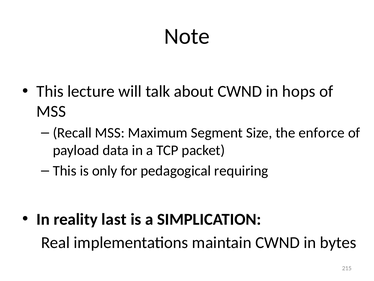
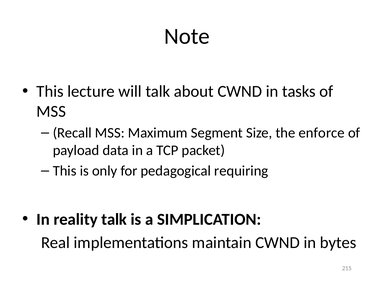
hops: hops -> tasks
reality last: last -> talk
